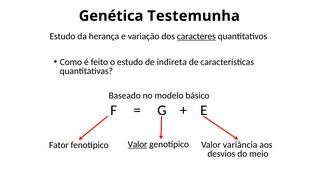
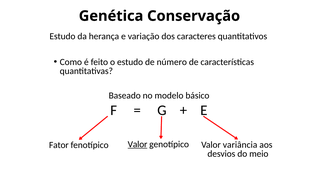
Testemunha: Testemunha -> Conservação
caracteres underline: present -> none
indireta: indireta -> número
